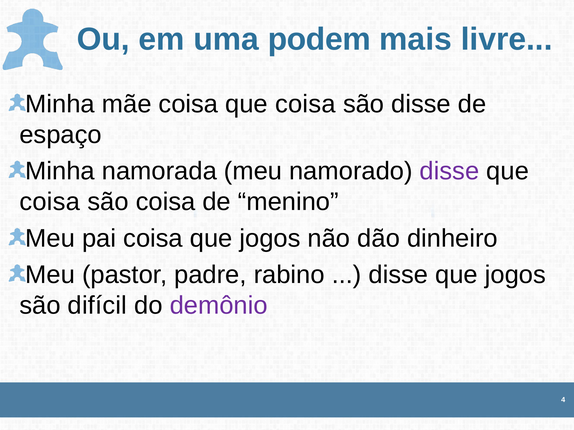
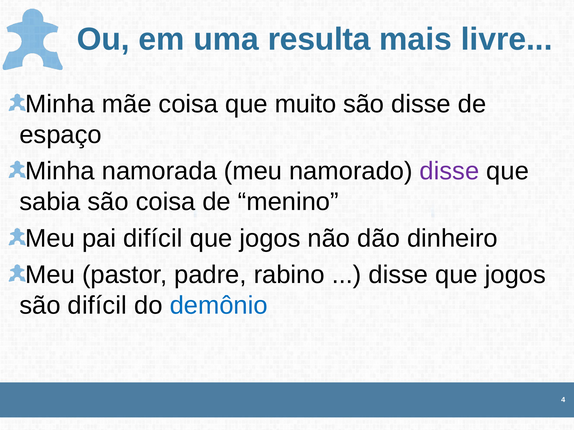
podem: podem -> resulta
coisa at (305, 104): coisa -> muito
coisa at (50, 202): coisa -> sabia
pai coisa: coisa -> difícil
demônio colour: purple -> blue
